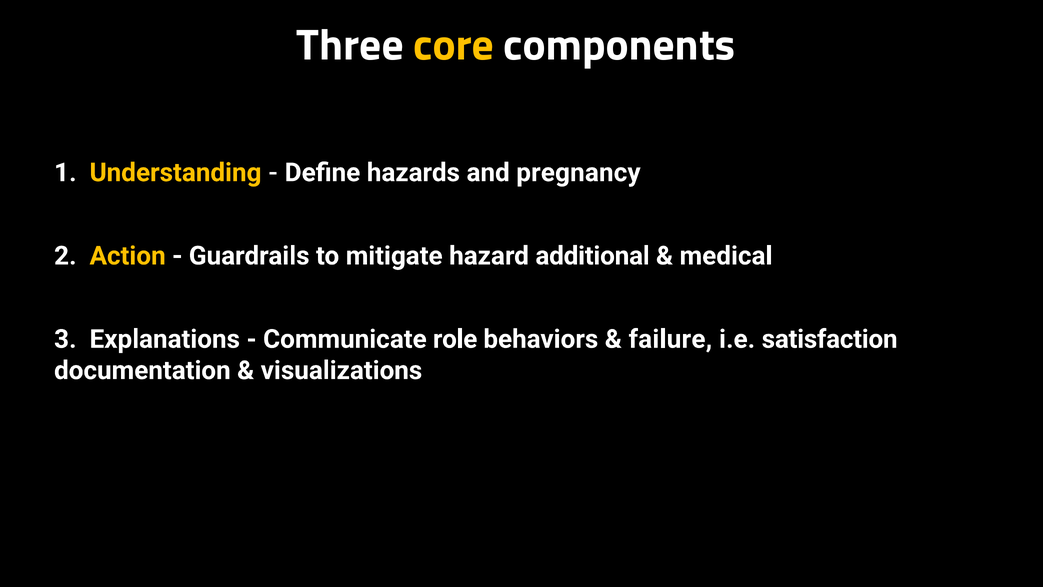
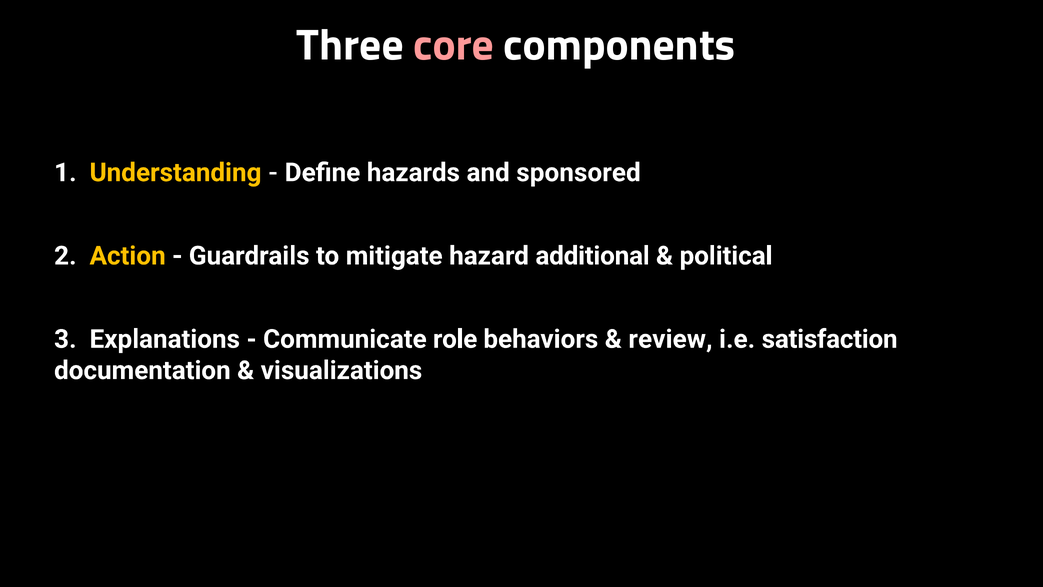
core colour: yellow -> pink
pregnancy: pregnancy -> sponsored
medical: medical -> political
failure: failure -> review
